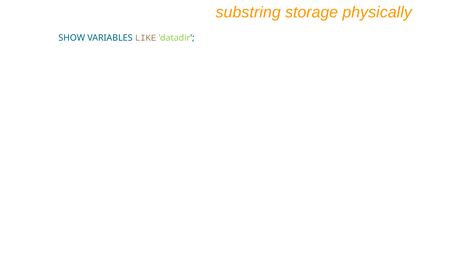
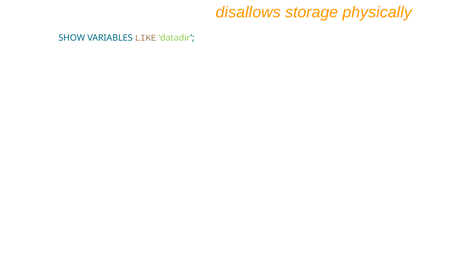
substring: substring -> disallows
